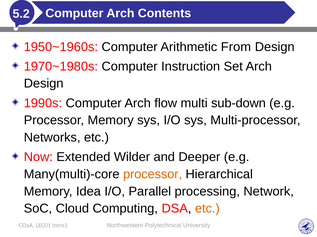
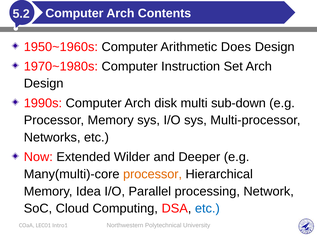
From: From -> Does
flow: flow -> disk
etc at (207, 209) colour: orange -> blue
